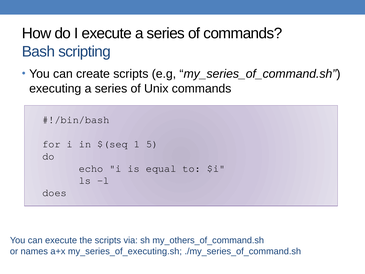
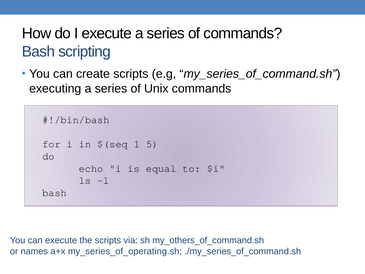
does at (55, 193): does -> bash
my_series_of_executing.sh: my_series_of_executing.sh -> my_series_of_operating.sh
